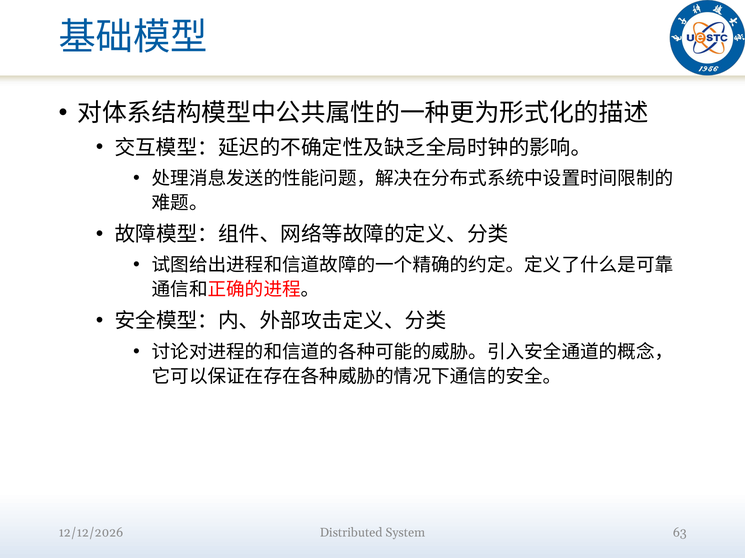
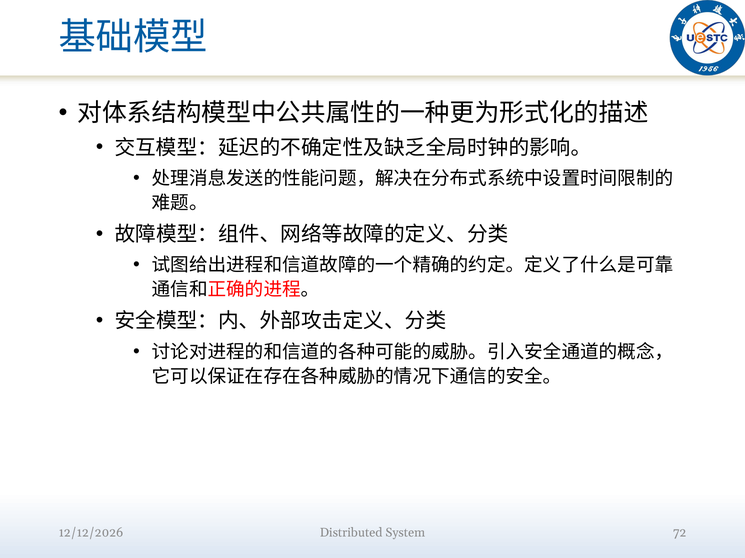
63: 63 -> 72
